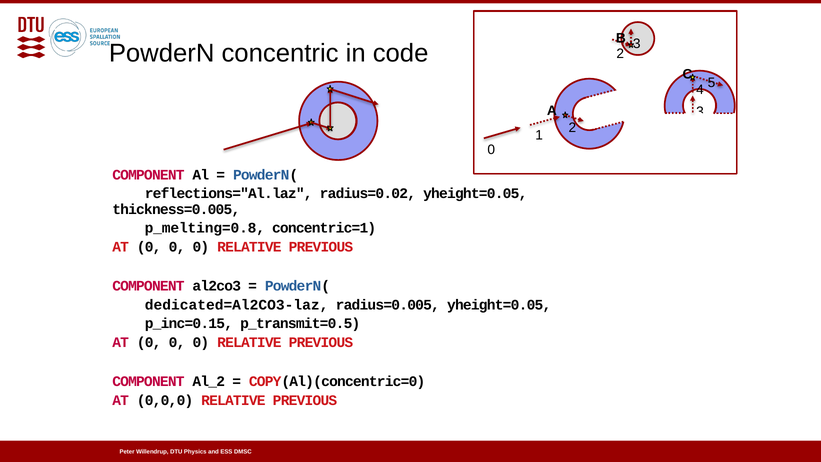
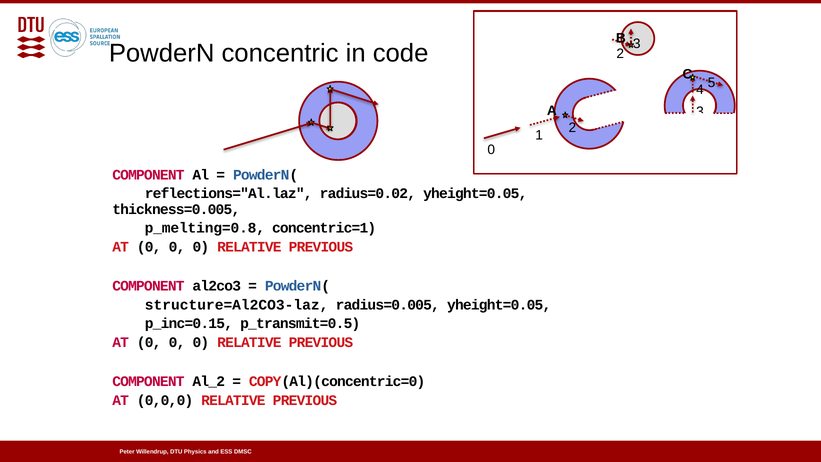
dedicated=Al2CO3-laz: dedicated=Al2CO3-laz -> structure=Al2CO3-laz
